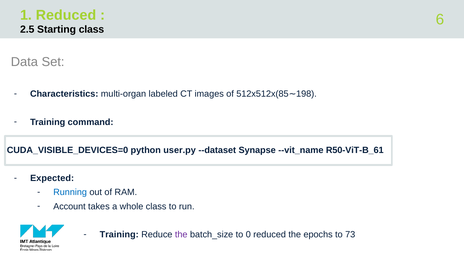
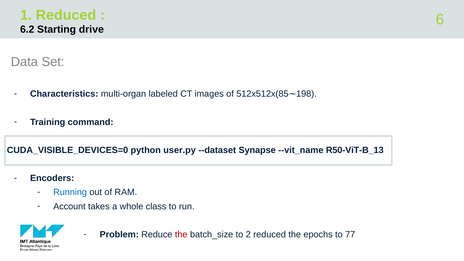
2.5: 2.5 -> 6.2
Starting class: class -> drive
R50-ViT-B_61: R50-ViT-B_61 -> R50-ViT-B_13
Expected: Expected -> Encoders
Training at (119, 235): Training -> Problem
the at (181, 235) colour: purple -> red
0: 0 -> 2
73: 73 -> 77
